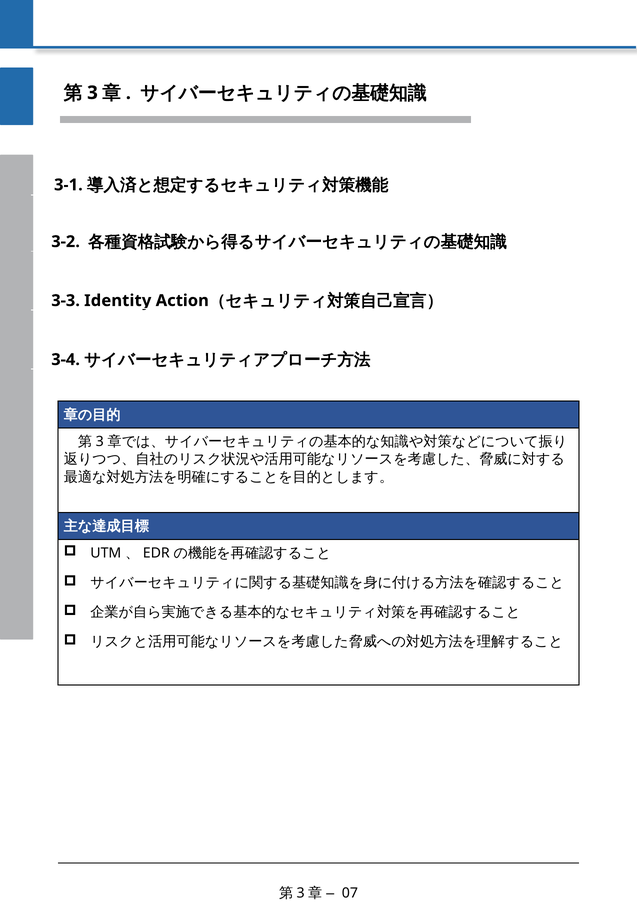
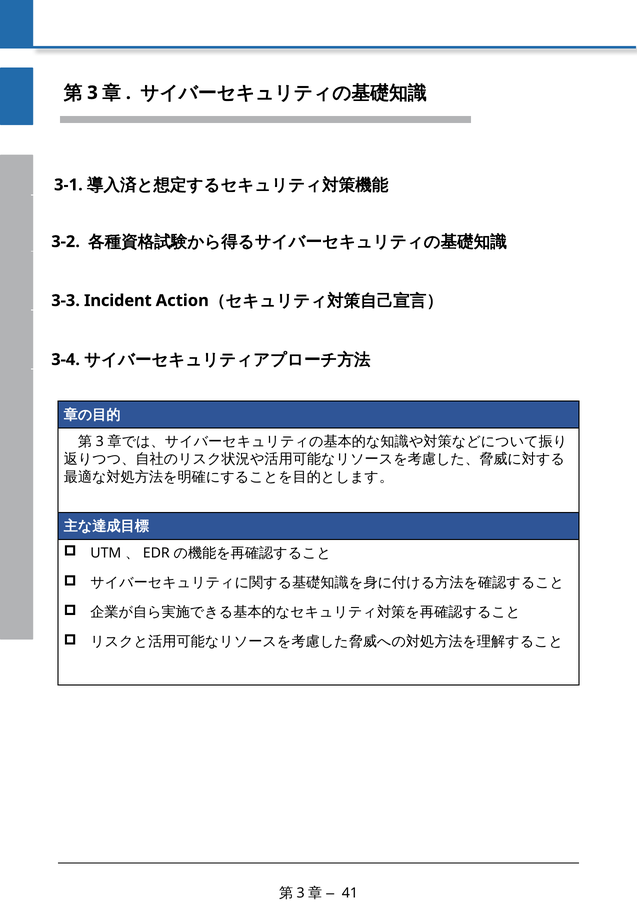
Identity: Identity -> Incident
07: 07 -> 41
